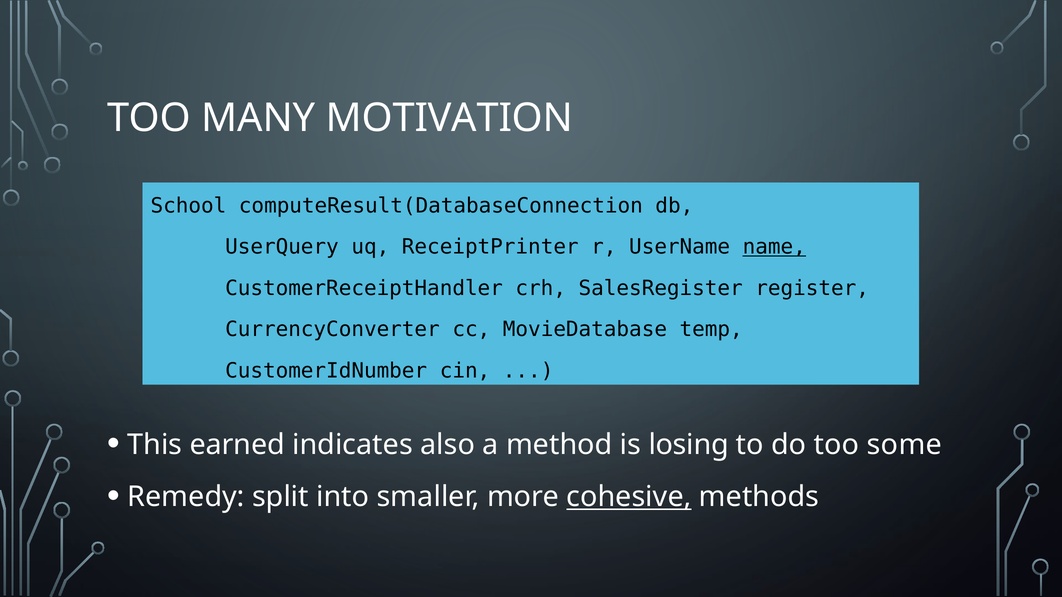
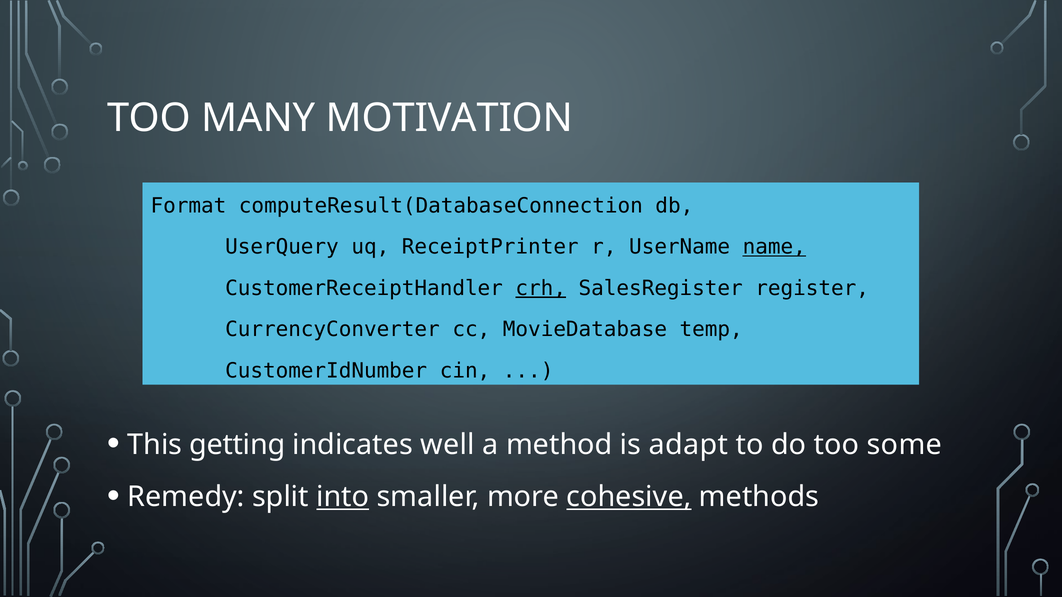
School: School -> Format
crh underline: none -> present
earned: earned -> getting
also: also -> well
losing: losing -> adapt
into underline: none -> present
